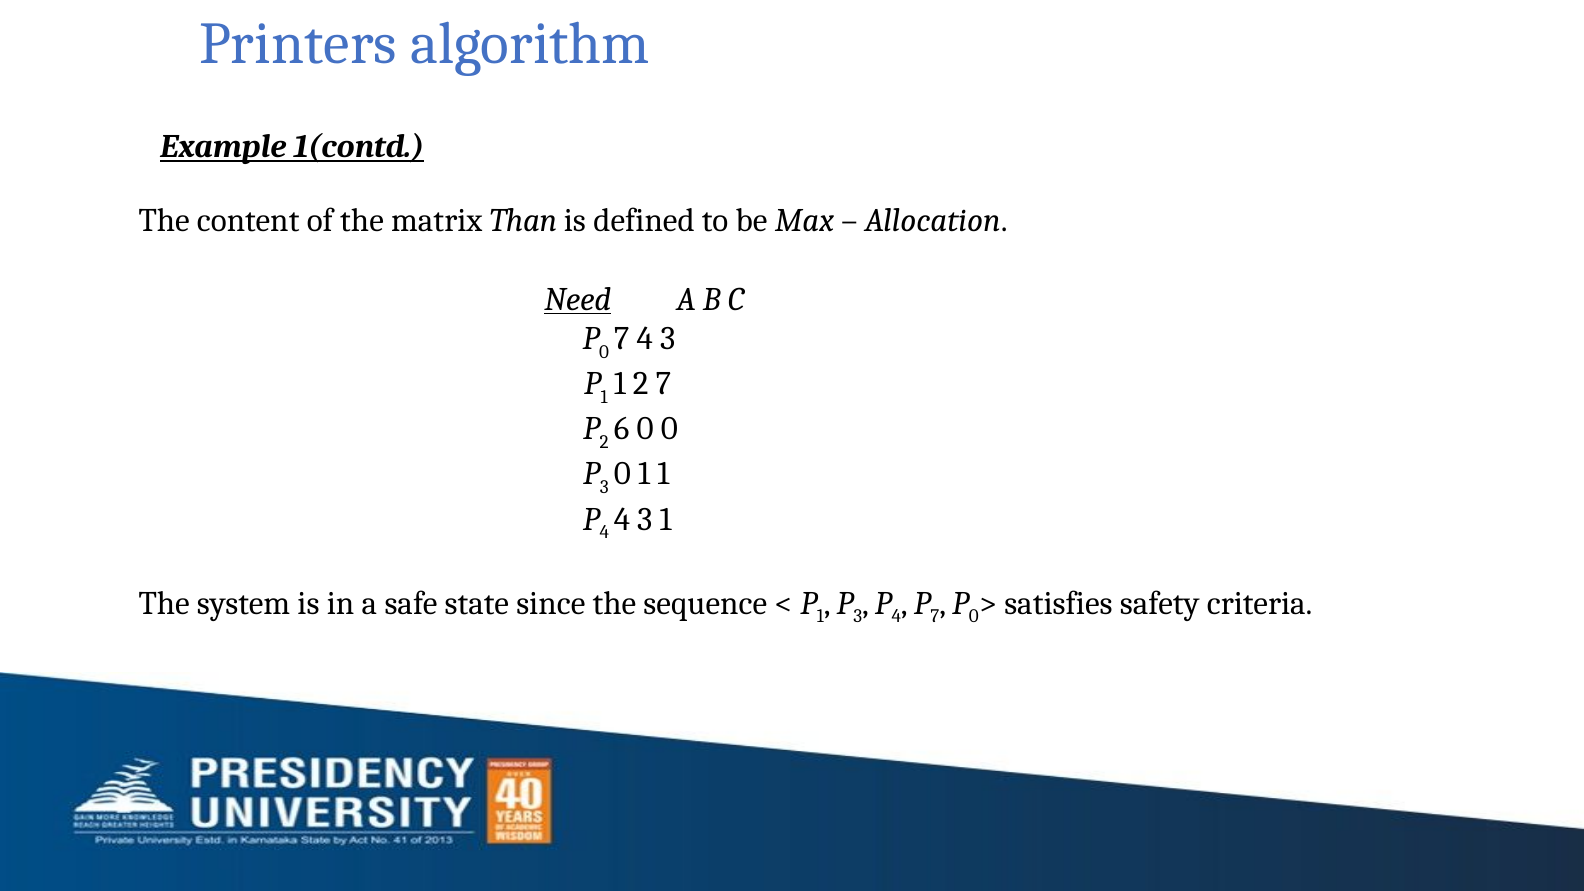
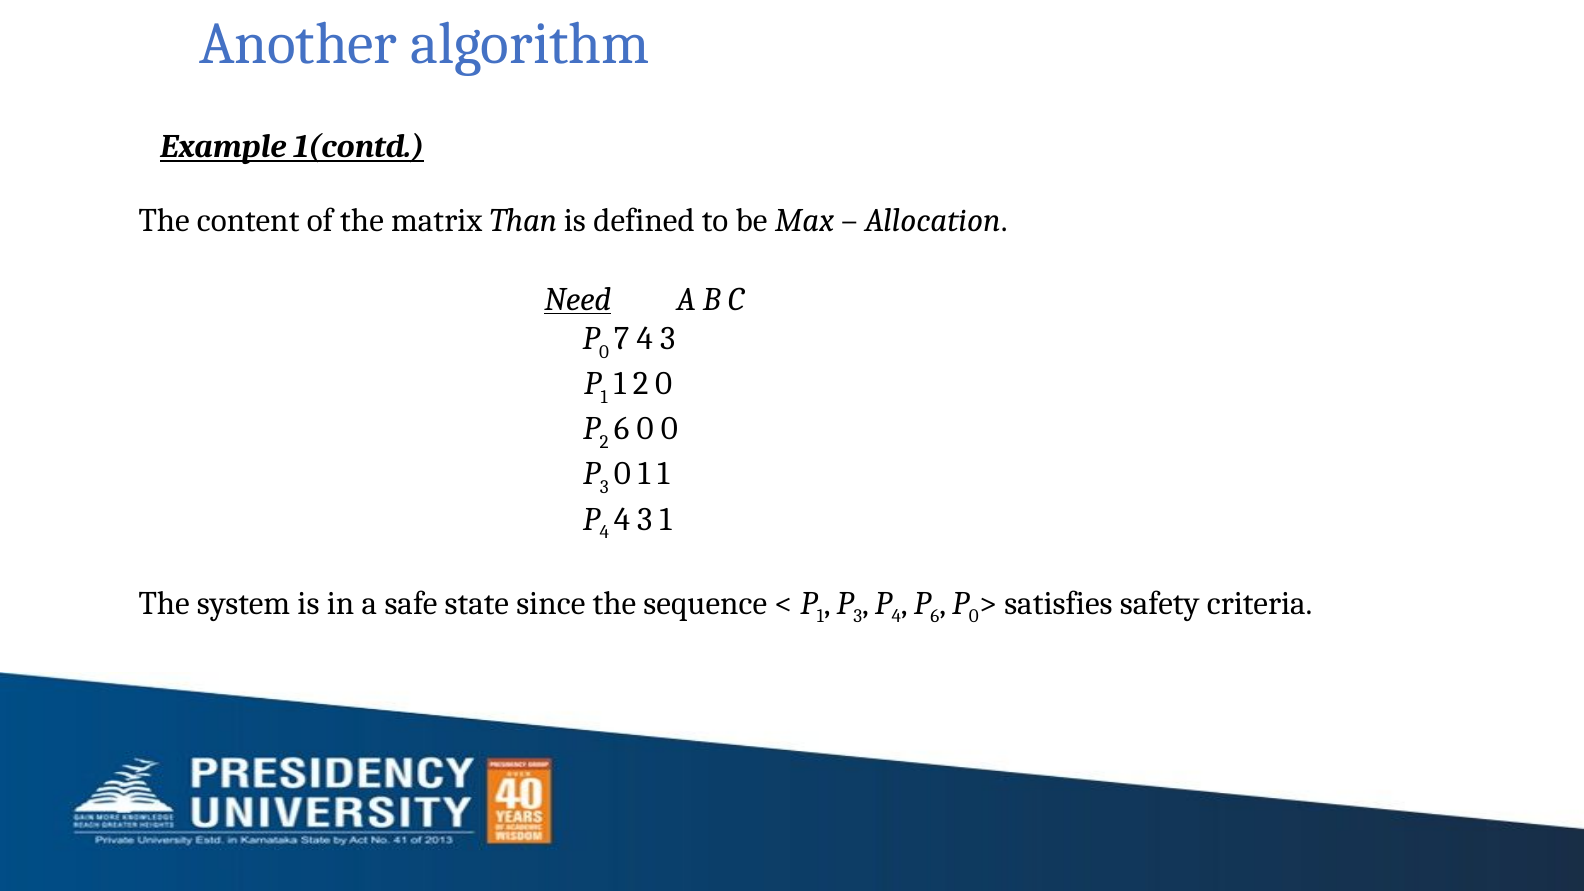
Printers: Printers -> Another
2 7: 7 -> 0
7 at (935, 617): 7 -> 6
